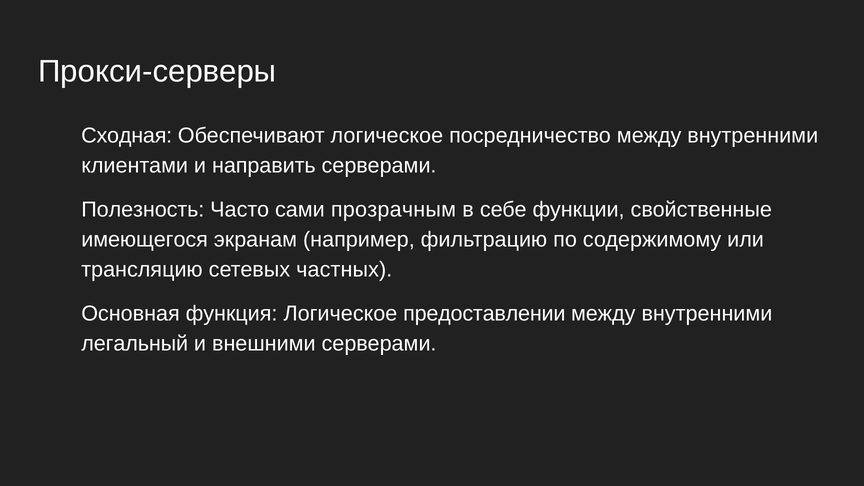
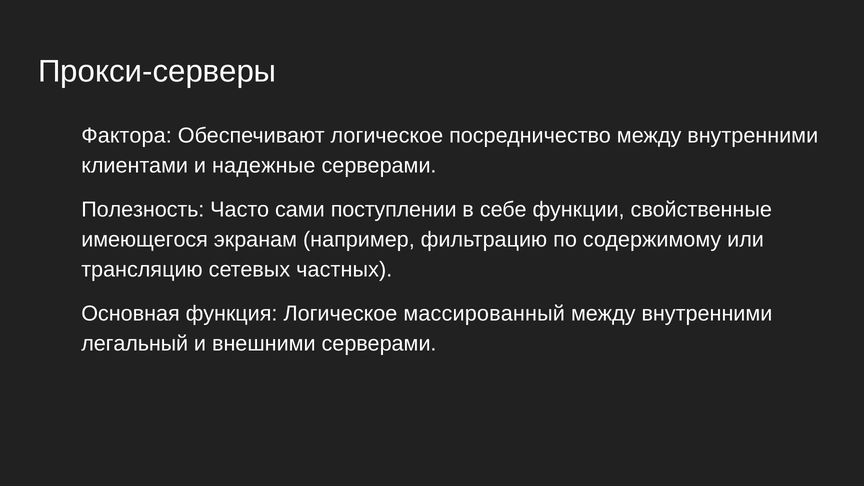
Сходная: Сходная -> Фактора
направить: направить -> надежные
прозрачным: прозрачным -> поступлении
предоставлении: предоставлении -> массированный
